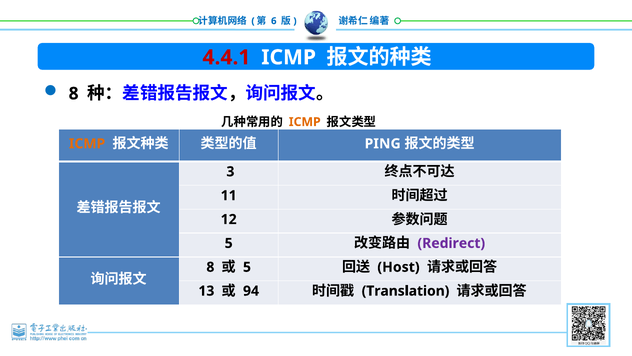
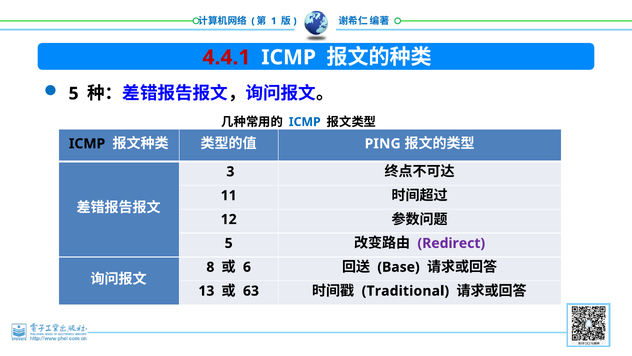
6: 6 -> 1
8 at (74, 93): 8 -> 5
ICMP at (305, 122) colour: orange -> blue
ICMP at (87, 143) colour: orange -> black
5 at (247, 267): 5 -> 6
Host: Host -> Base
94: 94 -> 63
Translation: Translation -> Traditional
